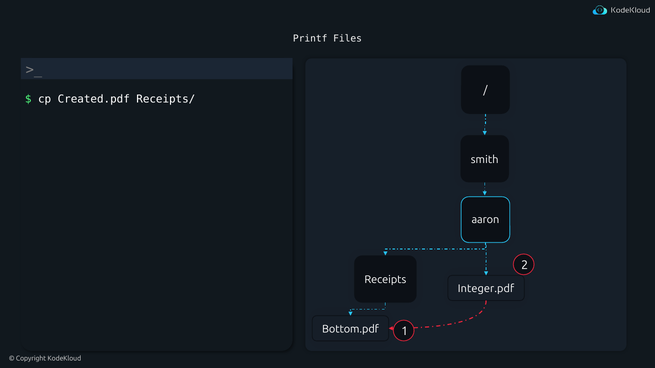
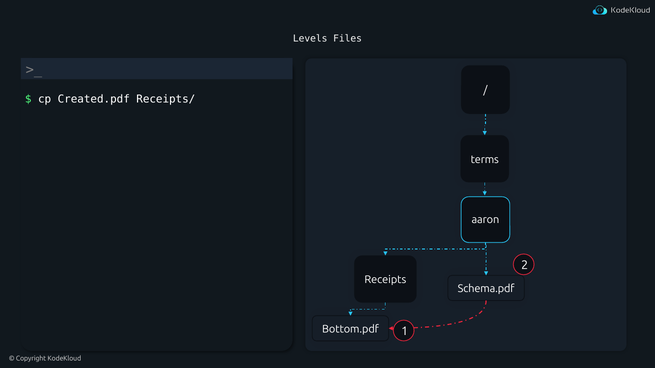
Printf: Printf -> Levels
smith: smith -> terms
Integer.pdf: Integer.pdf -> Schema.pdf
